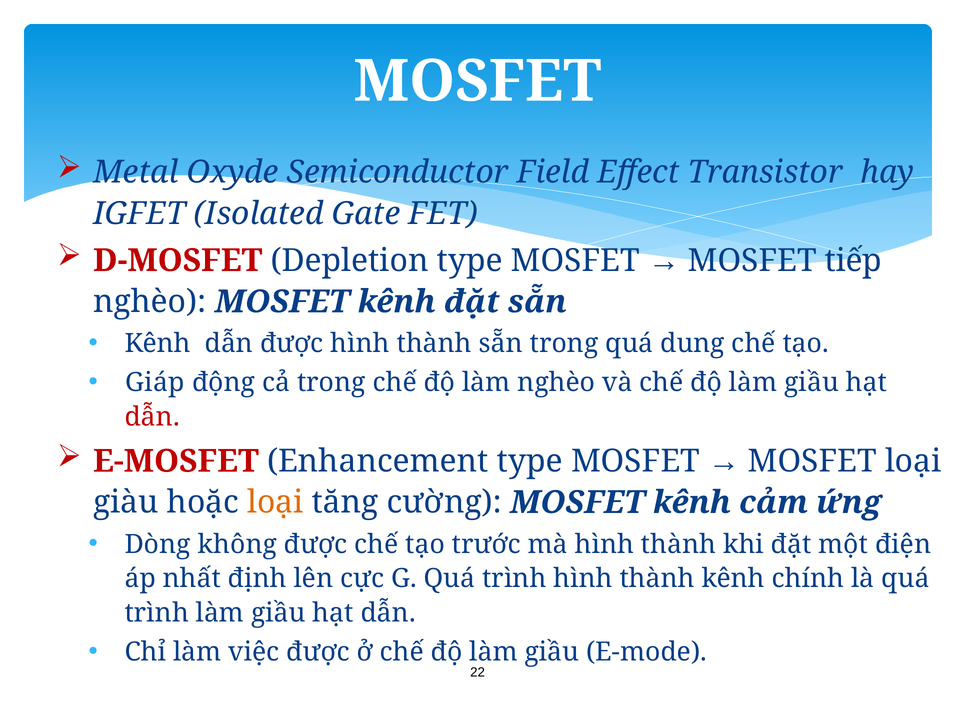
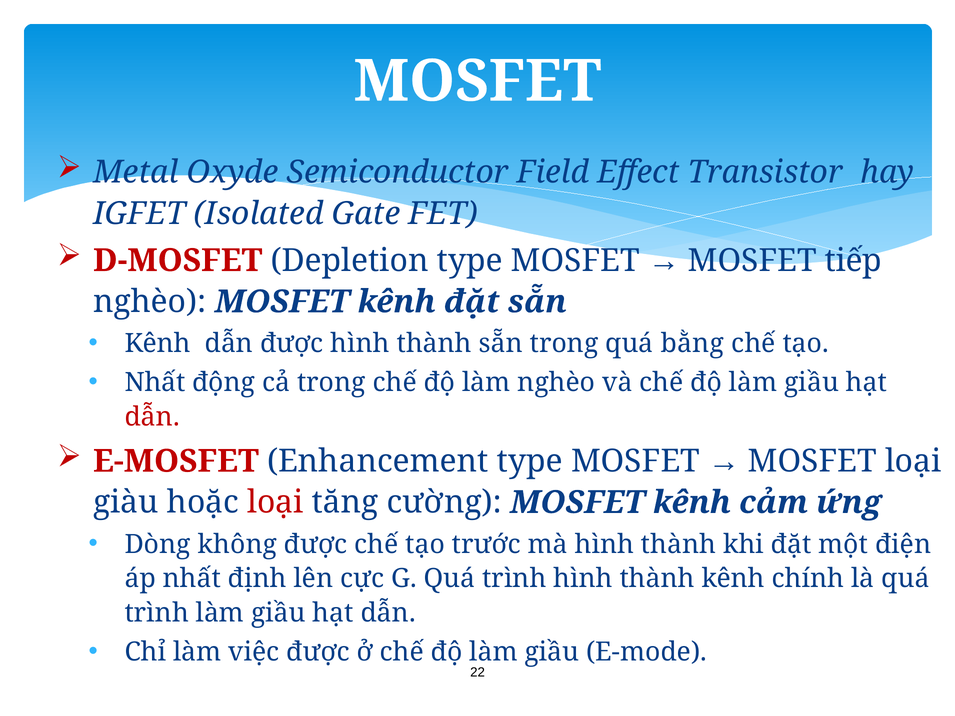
dung: dung -> bằng
Giáp at (155, 383): Giáp -> Nhất
loại at (275, 503) colour: orange -> red
